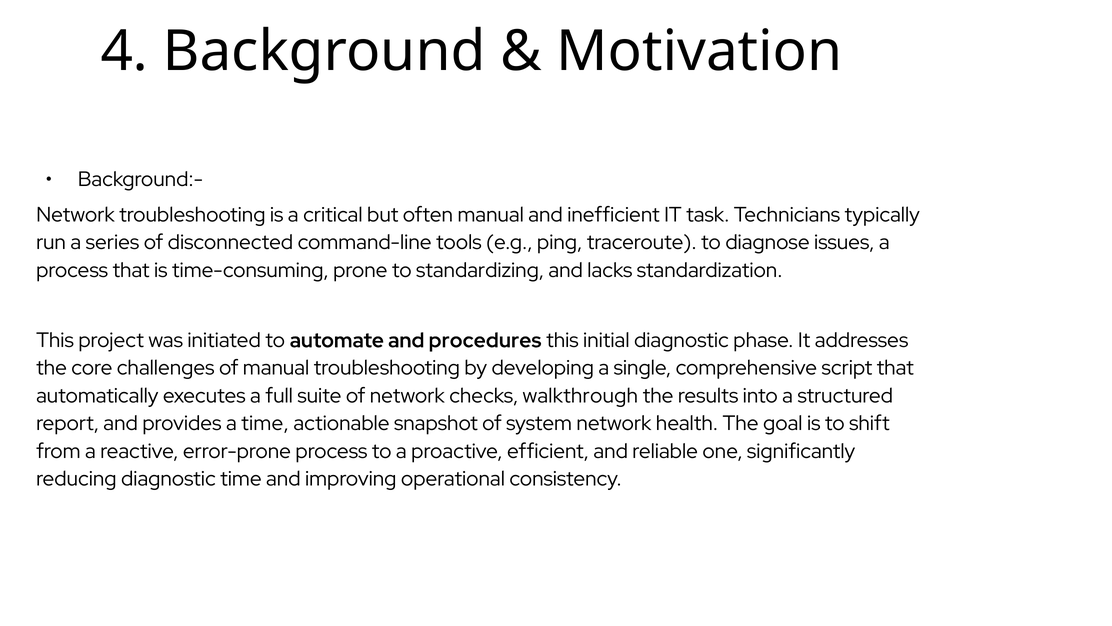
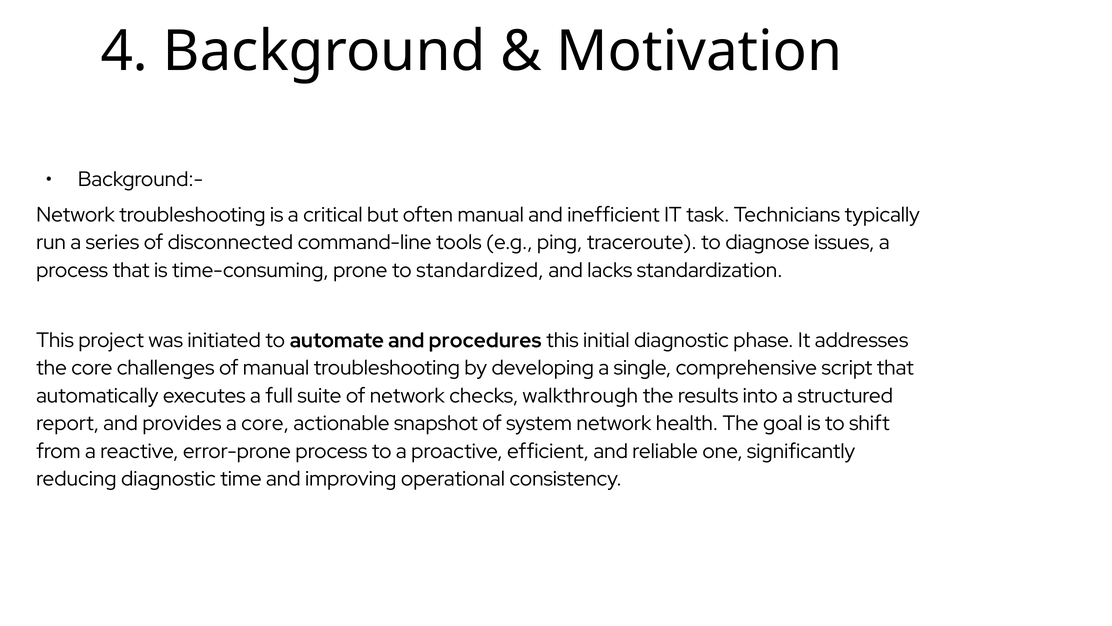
standardizing: standardizing -> standardized
a time: time -> core
